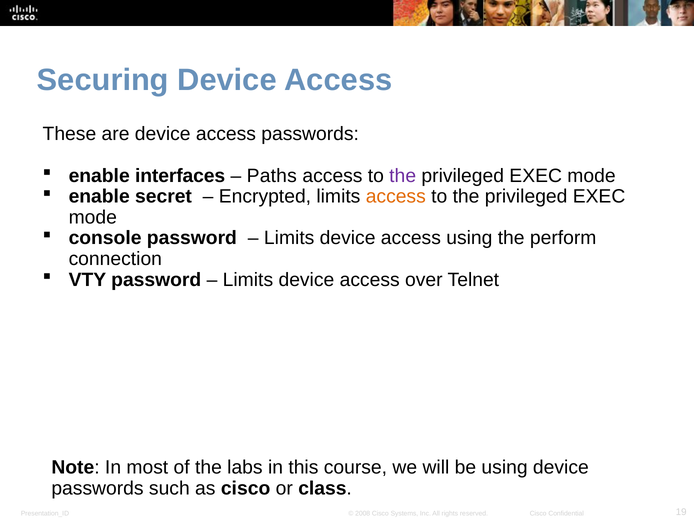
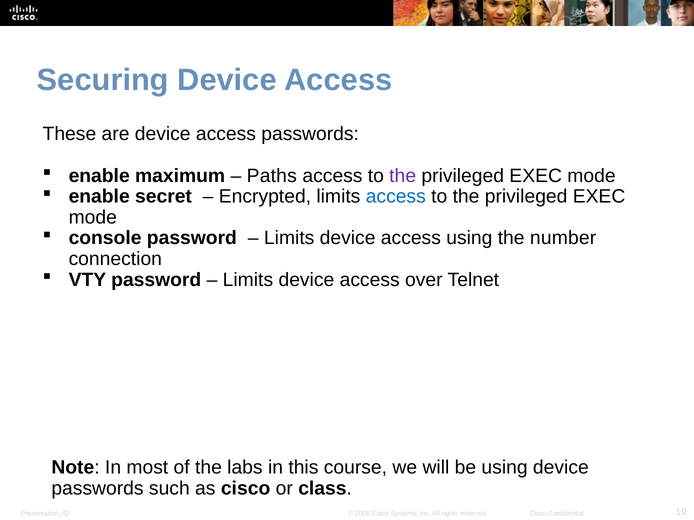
interfaces: interfaces -> maximum
access at (396, 197) colour: orange -> blue
perform: perform -> number
